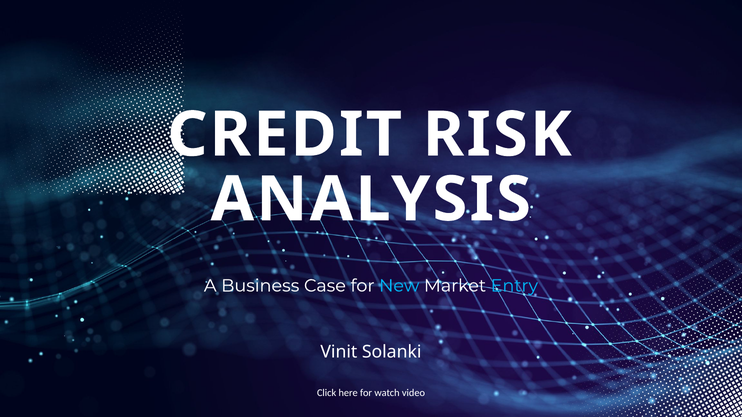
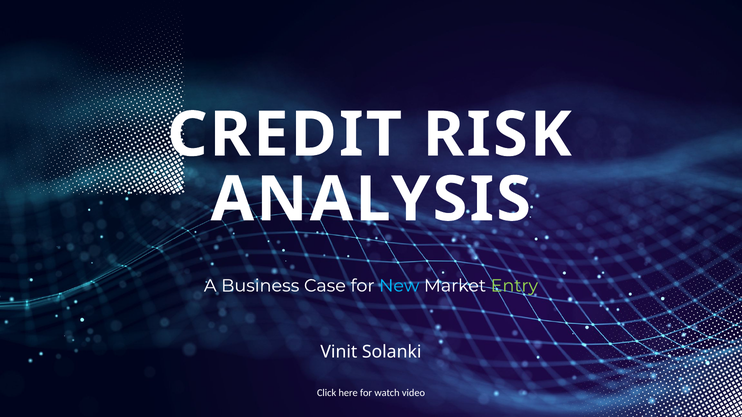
Entry colour: light blue -> light green
